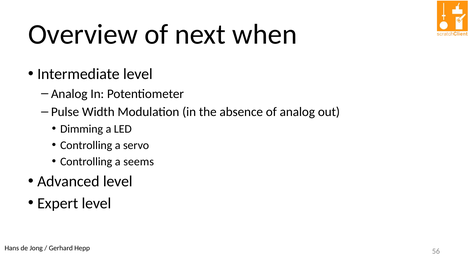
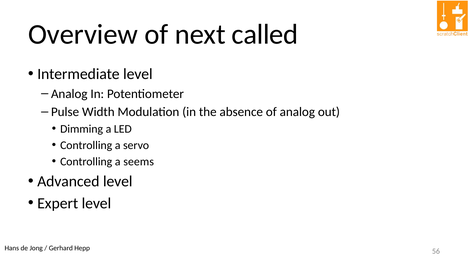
when: when -> called
